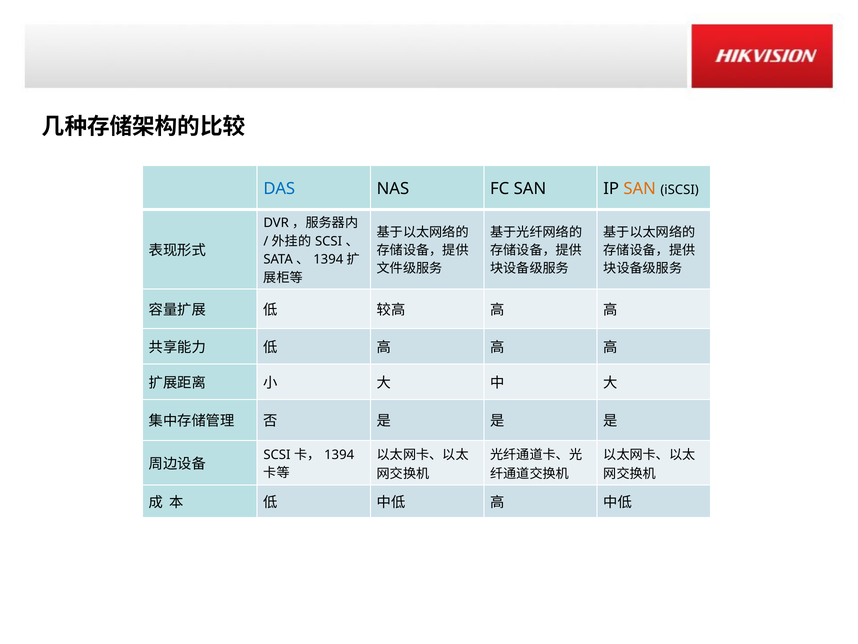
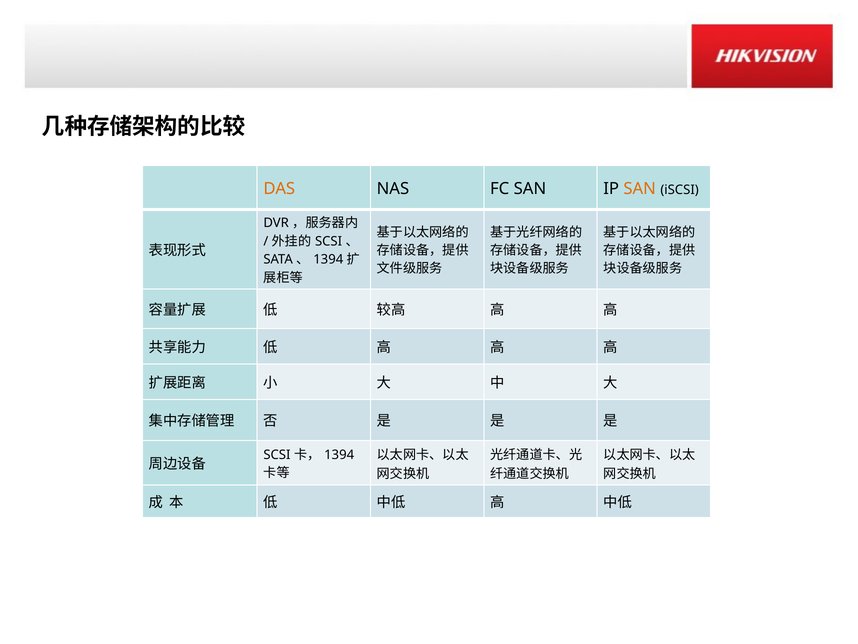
DAS colour: blue -> orange
